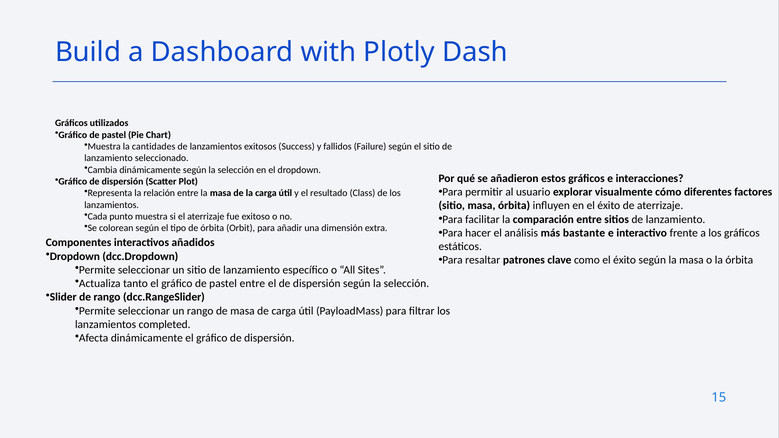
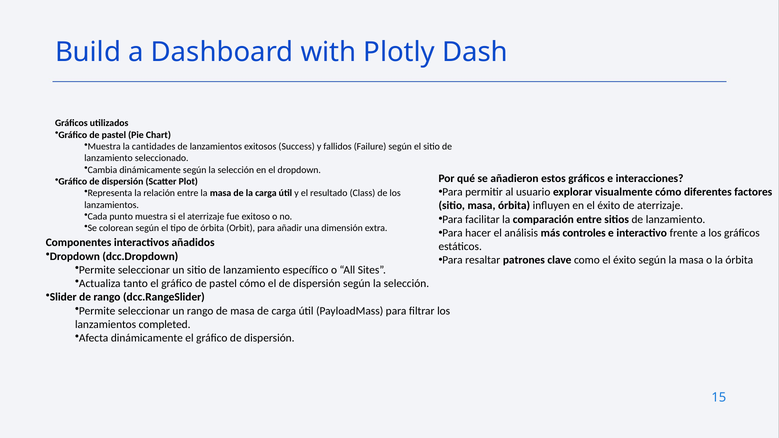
bastante: bastante -> controles
pastel entre: entre -> cómo
